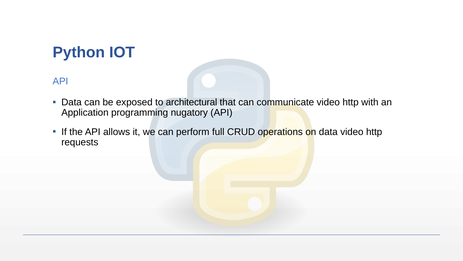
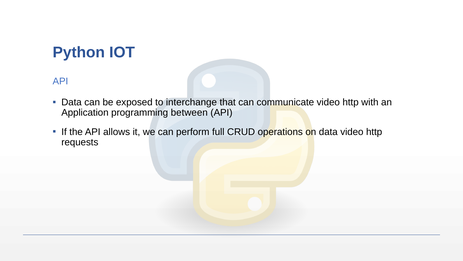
architectural: architectural -> interchange
nugatory: nugatory -> between
